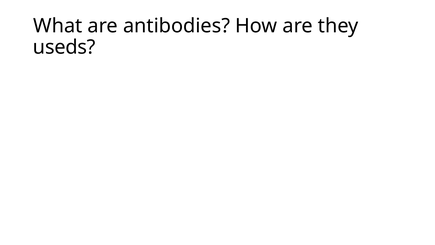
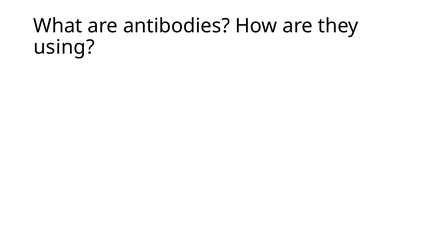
useds: useds -> using
